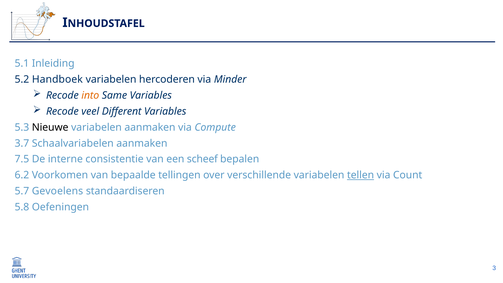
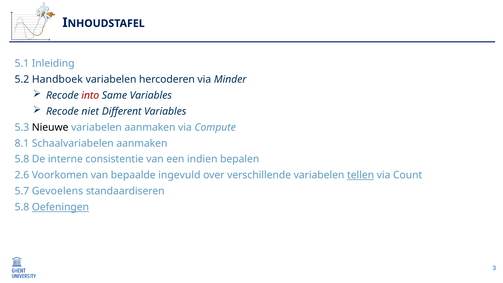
into colour: orange -> red
veel: veel -> niet
3.7: 3.7 -> 8.1
7.5 at (22, 159): 7.5 -> 5.8
scheef: scheef -> indien
6.2: 6.2 -> 2.6
tellingen: tellingen -> ingevuld
Oefeningen underline: none -> present
